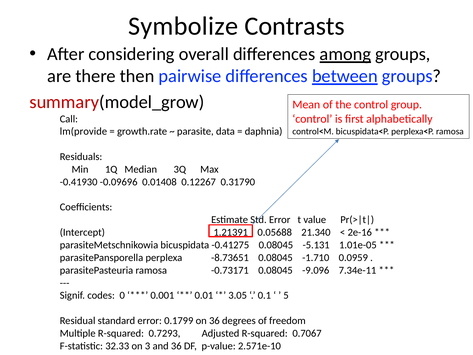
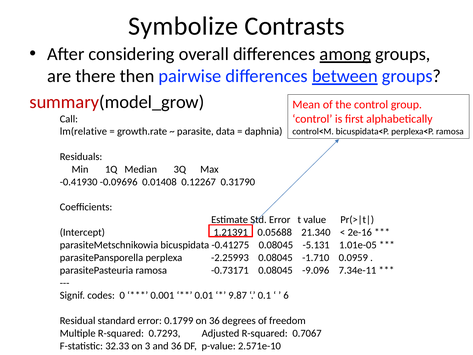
lm(provide: lm(provide -> lm(relative
-8.73651: -8.73651 -> -2.25993
3.05: 3.05 -> 9.87
5: 5 -> 6
